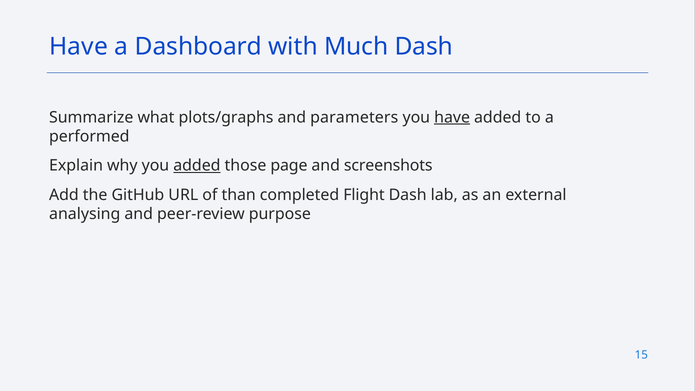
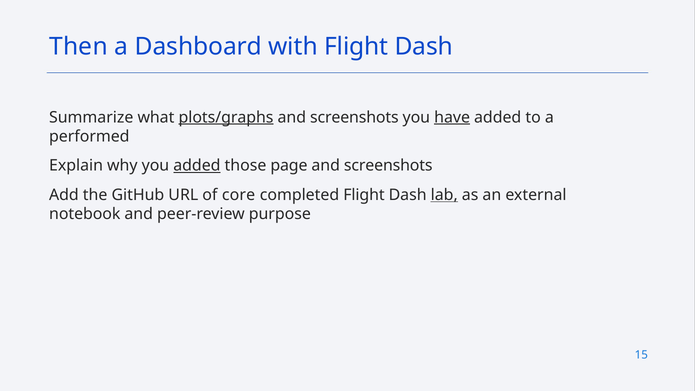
Have at (78, 46): Have -> Then
with Much: Much -> Flight
plots/graphs underline: none -> present
parameters at (354, 117): parameters -> screenshots
than: than -> core
lab underline: none -> present
analysing: analysing -> notebook
